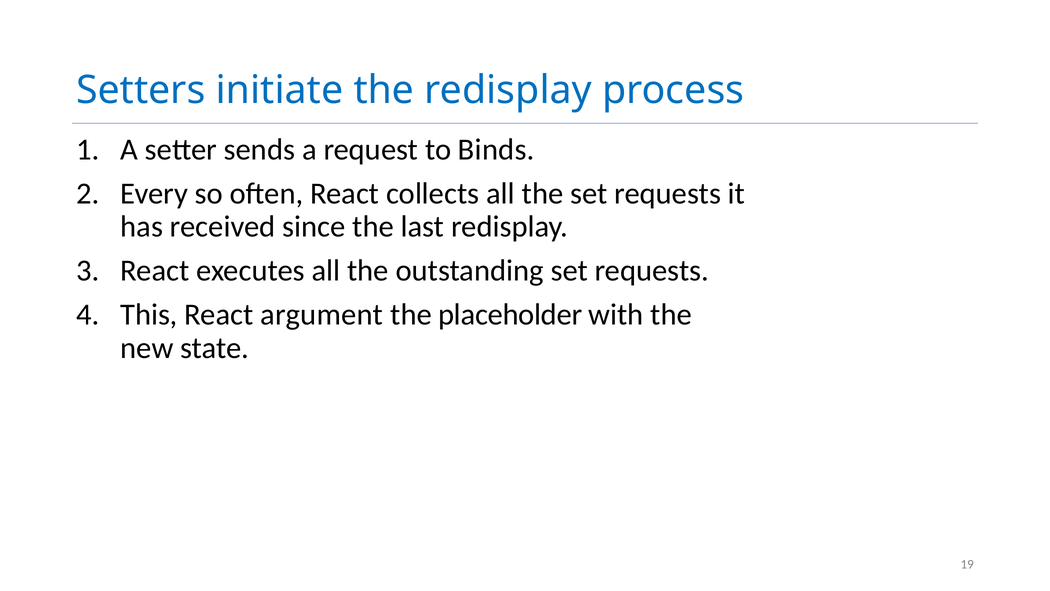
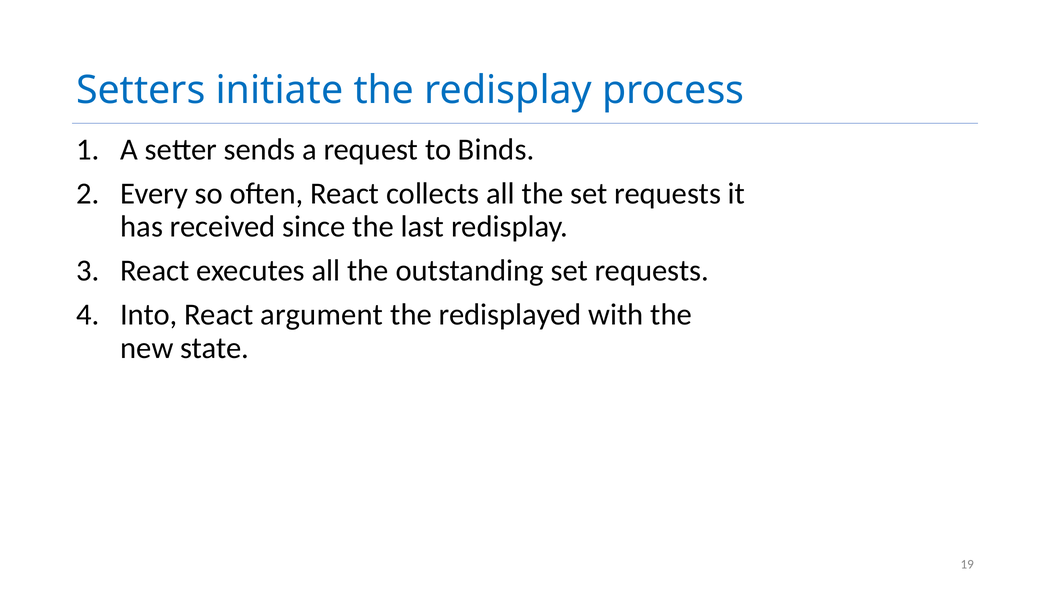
This: This -> Into
placeholder: placeholder -> redisplayed
